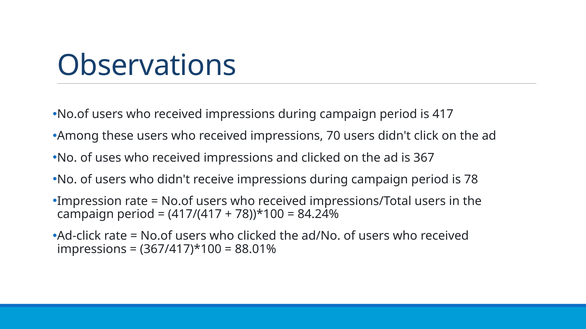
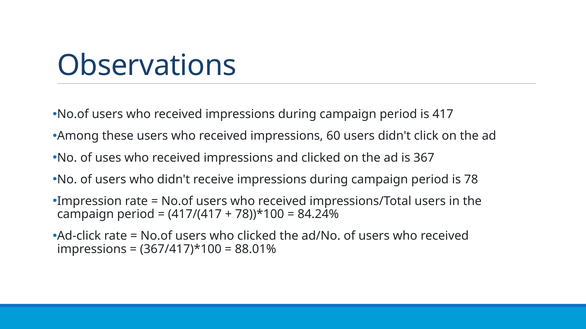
70: 70 -> 60
